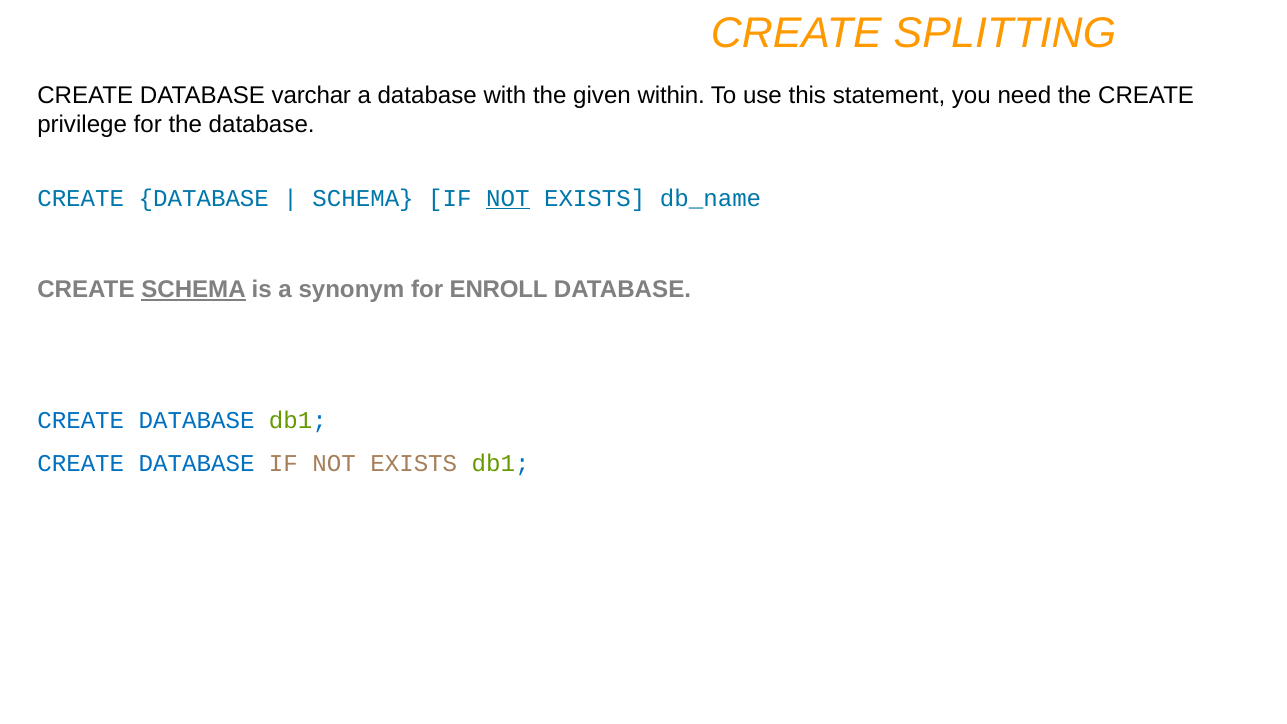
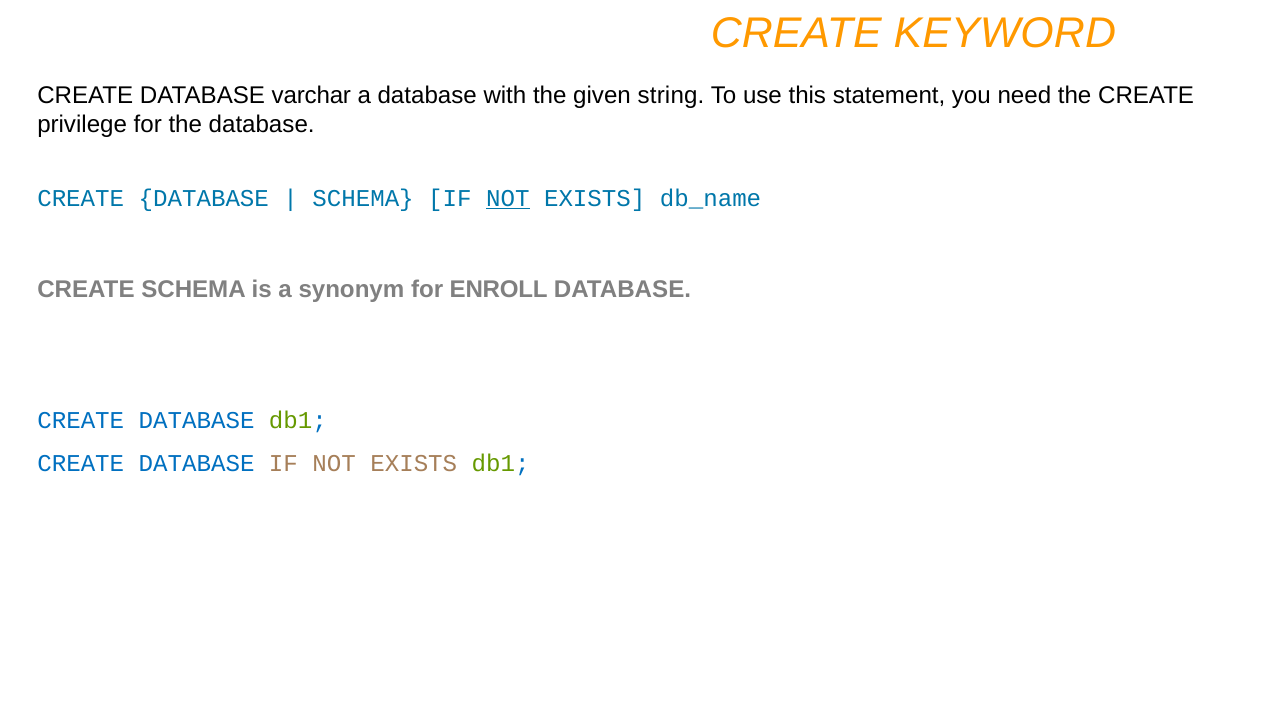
SPLITTING: SPLITTING -> KEYWORD
within: within -> string
SCHEMA at (194, 290) underline: present -> none
